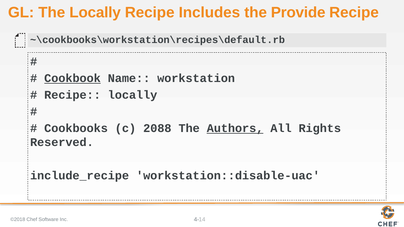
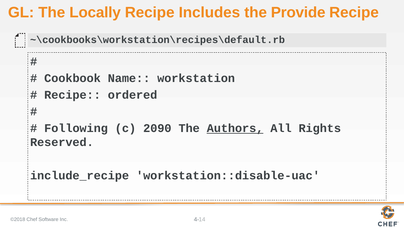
Cookbook underline: present -> none
Recipe locally: locally -> ordered
Cookbooks: Cookbooks -> Following
2088: 2088 -> 2090
